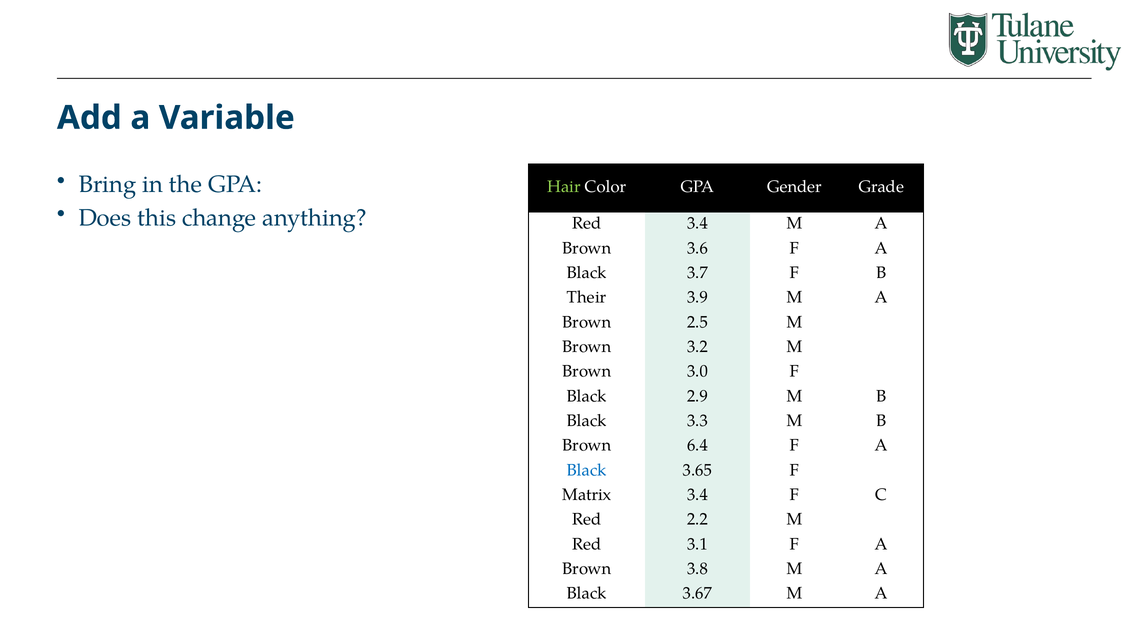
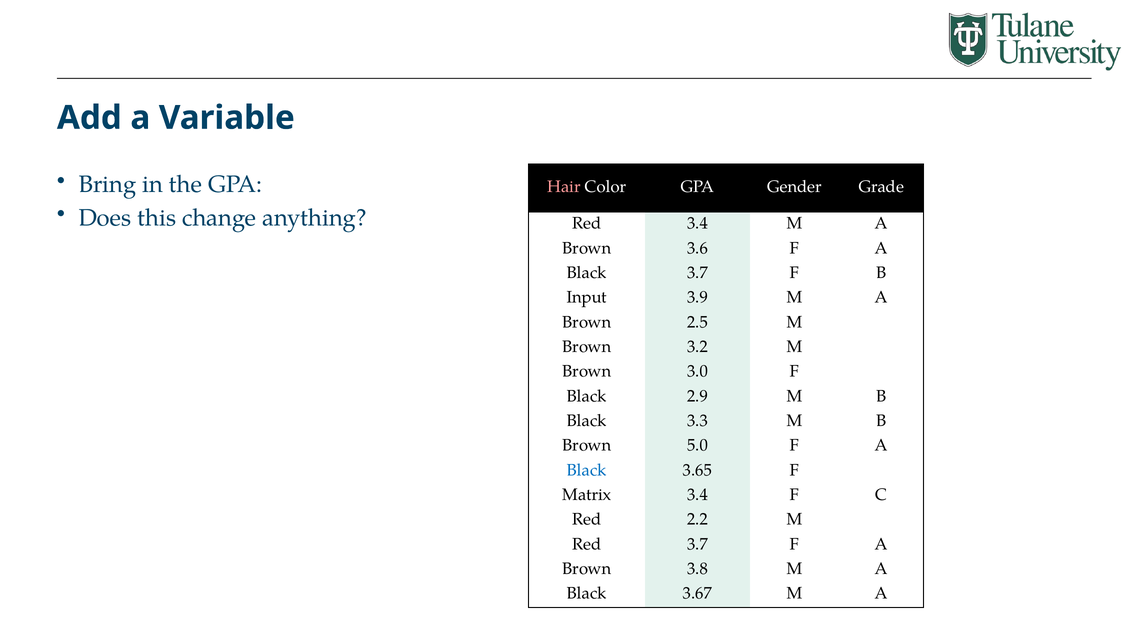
Hair colour: light green -> pink
Their: Their -> Input
6.4: 6.4 -> 5.0
Red 3.1: 3.1 -> 3.7
